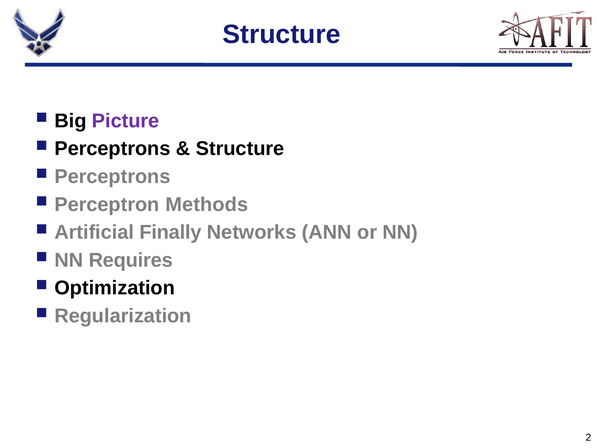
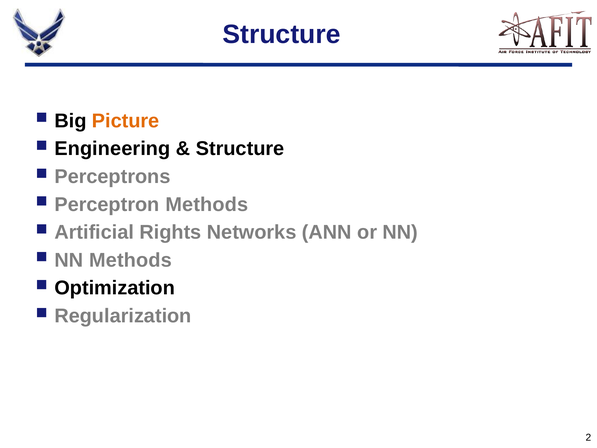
Picture colour: purple -> orange
Perceptrons at (112, 149): Perceptrons -> Engineering
Finally: Finally -> Rights
NN Requires: Requires -> Methods
